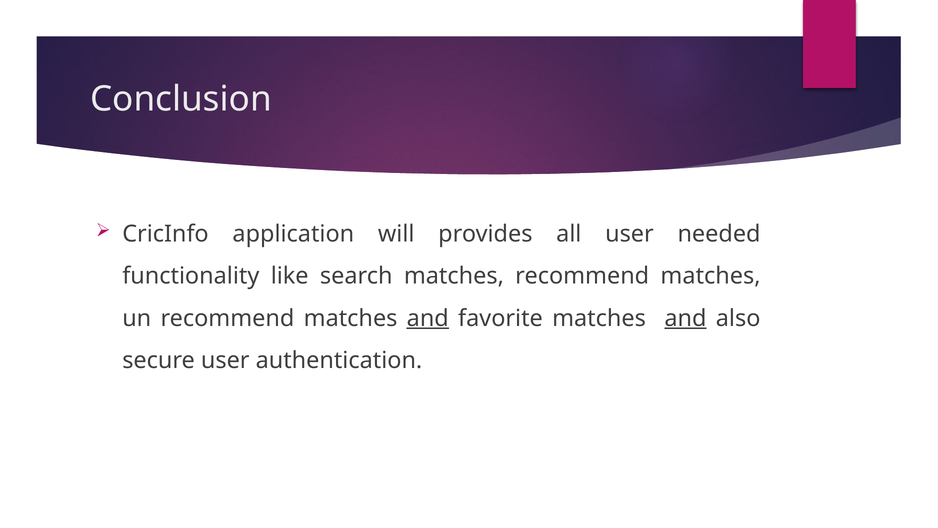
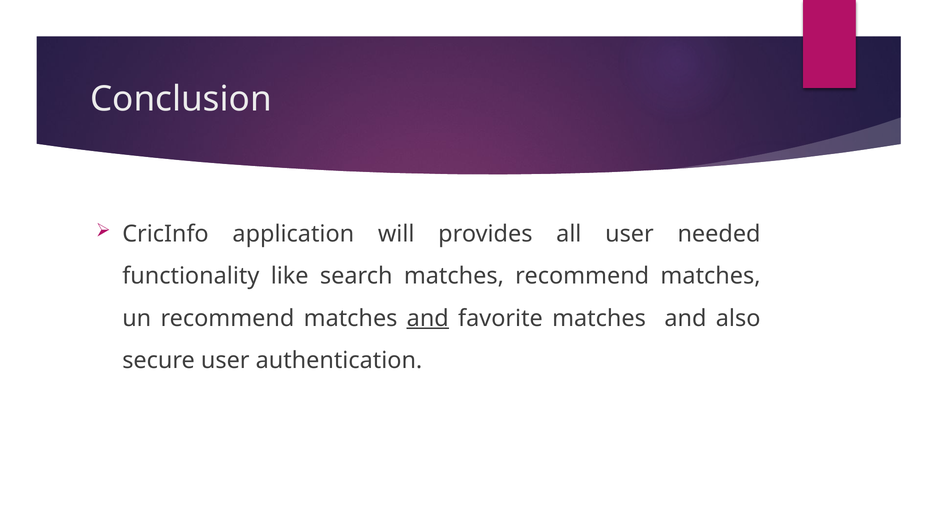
and at (685, 318) underline: present -> none
